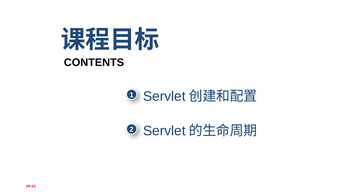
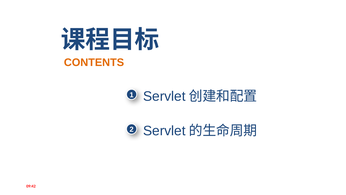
CONTENTS colour: black -> orange
